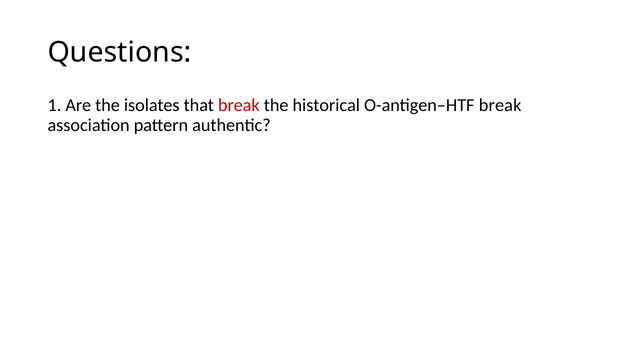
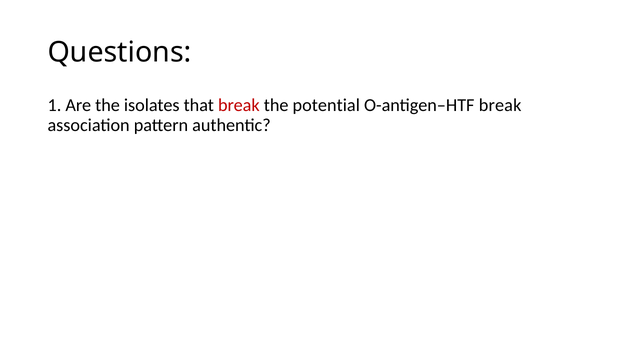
historical: historical -> potential
